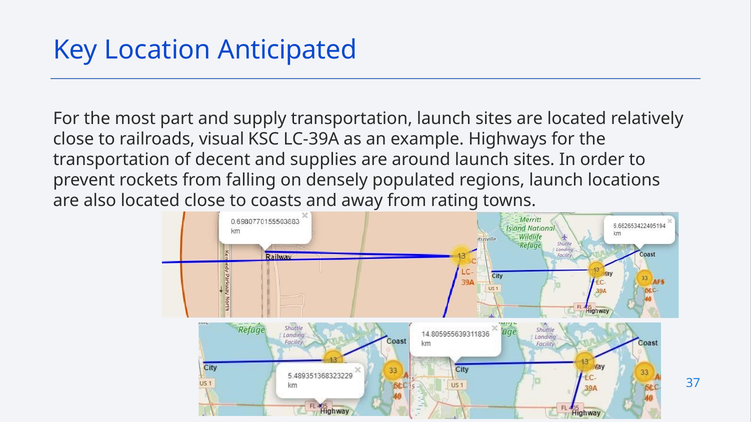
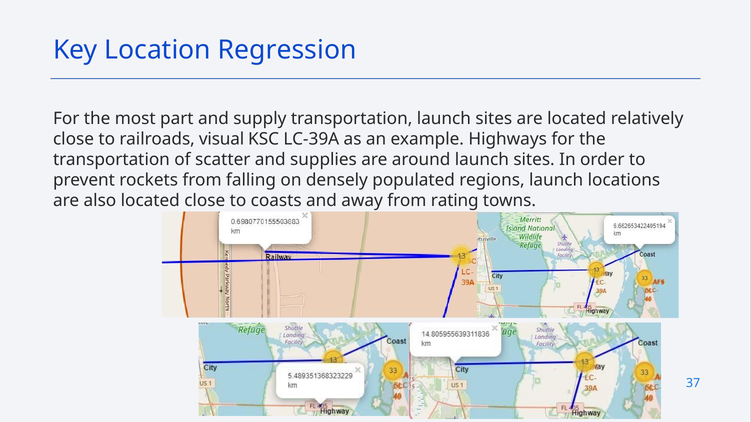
Anticipated: Anticipated -> Regression
decent: decent -> scatter
